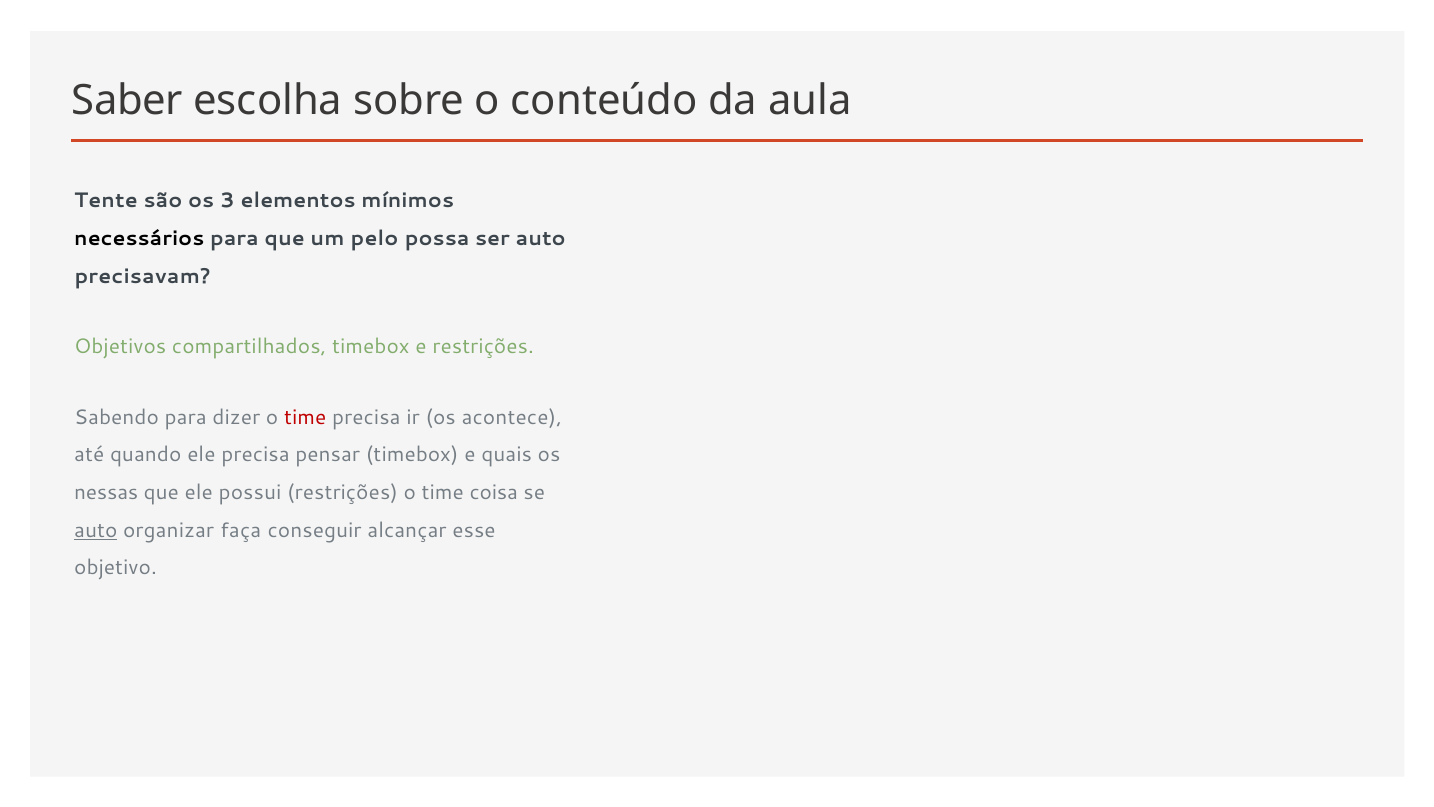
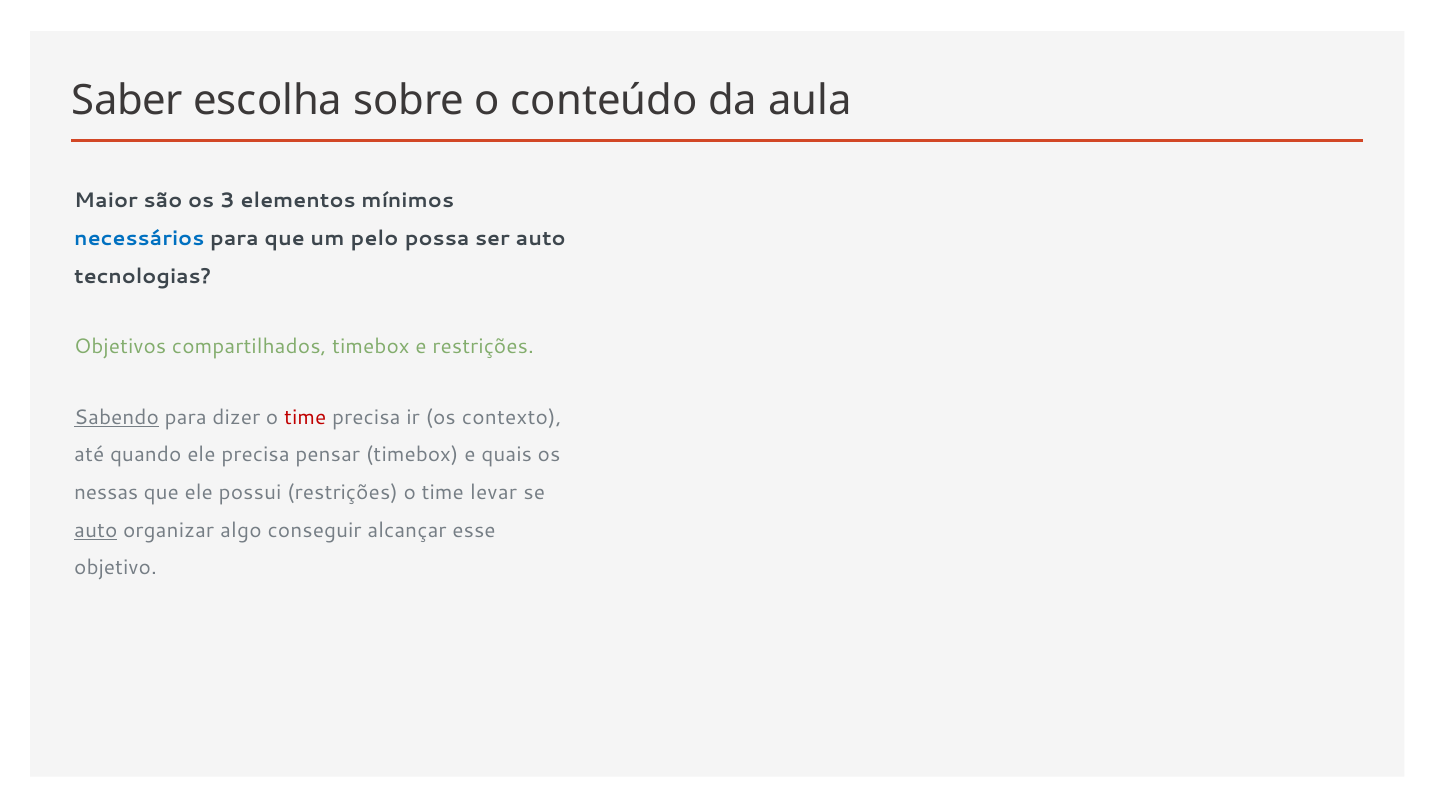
Tente: Tente -> Maior
necessários colour: black -> blue
precisavam: precisavam -> tecnologias
Sabendo underline: none -> present
acontece: acontece -> contexto
coisa: coisa -> levar
faça: faça -> algo
